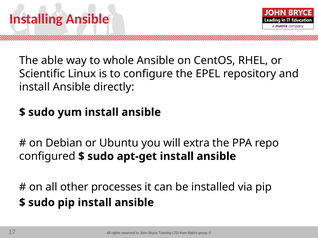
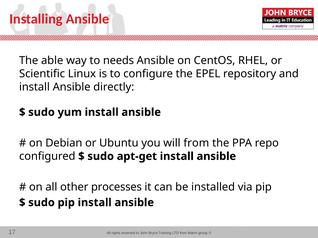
whole: whole -> needs
will extra: extra -> from
